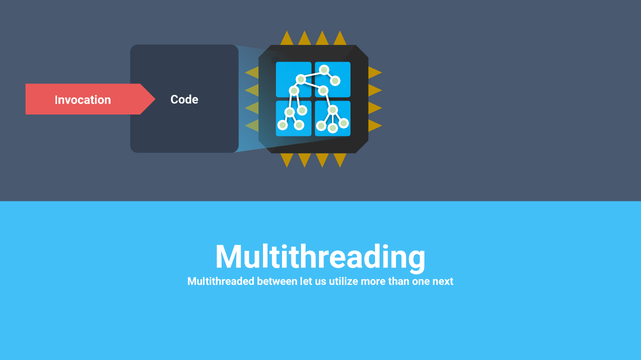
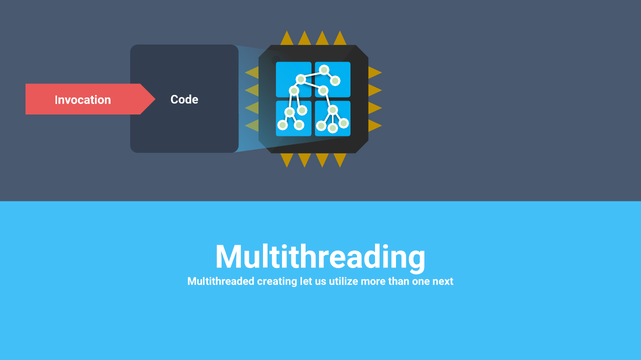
between: between -> creating
